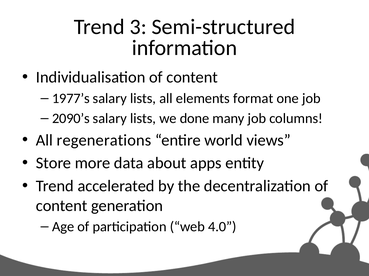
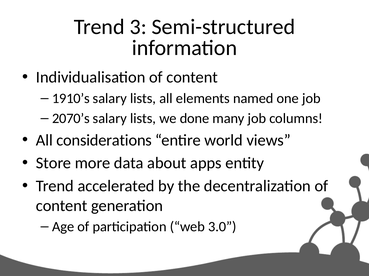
1977’s: 1977’s -> 1910’s
format: format -> named
2090’s: 2090’s -> 2070’s
regenerations: regenerations -> considerations
4.0: 4.0 -> 3.0
